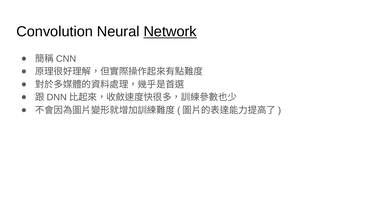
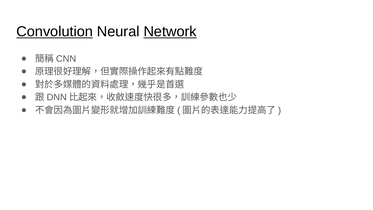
Convolution underline: none -> present
